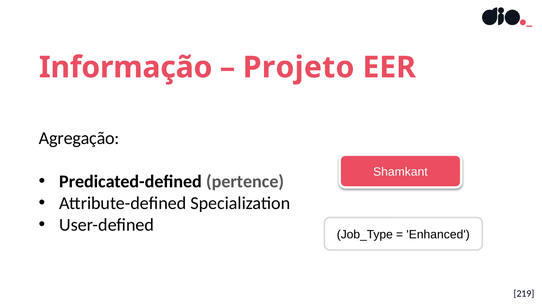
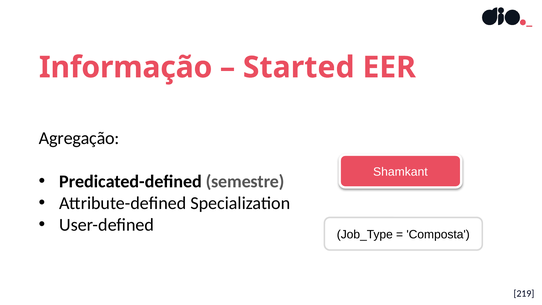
Projeto: Projeto -> Started
pertence: pertence -> semestre
Enhanced: Enhanced -> Composta
